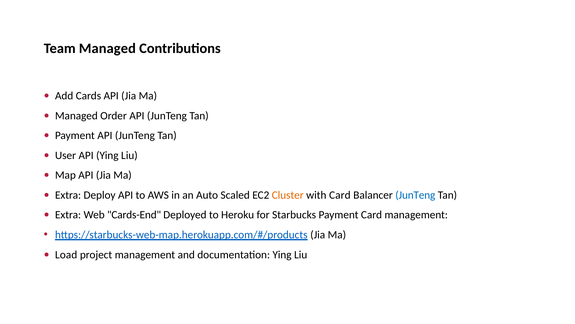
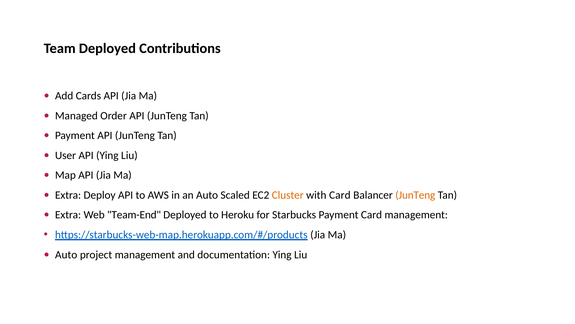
Team Managed: Managed -> Deployed
JunTeng at (415, 195) colour: blue -> orange
Cards-End: Cards-End -> Team-End
Load at (66, 254): Load -> Auto
